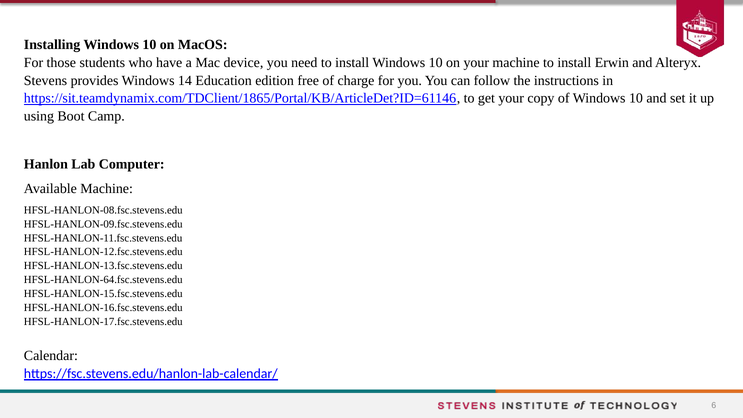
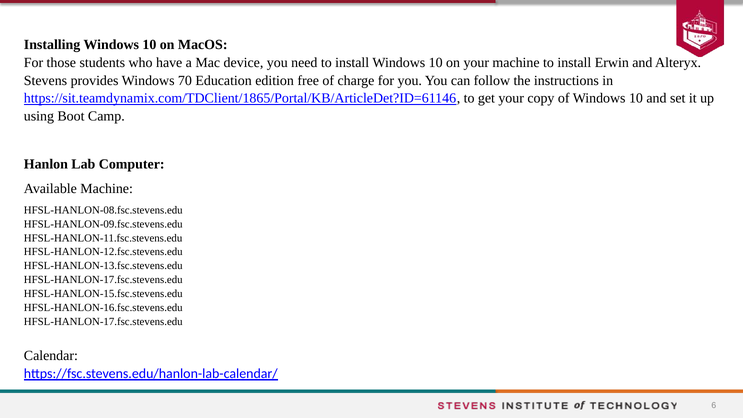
14: 14 -> 70
HFSL-HANLON-64.fsc.stevens.edu at (103, 280): HFSL-HANLON-64.fsc.stevens.edu -> HFSL-HANLON-17.fsc.stevens.edu
